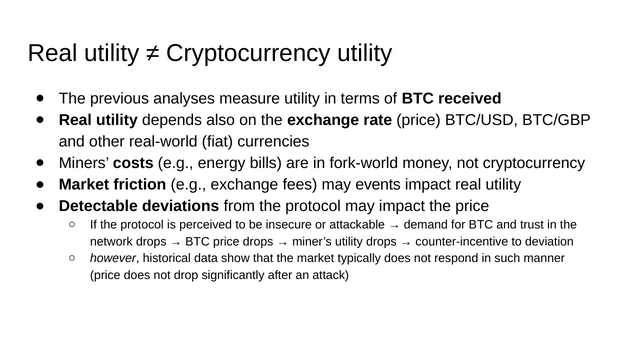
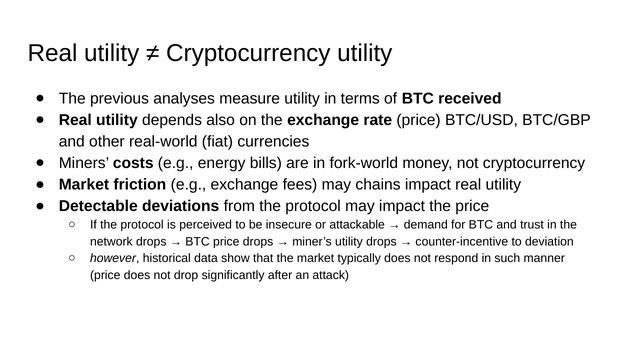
events: events -> chains
